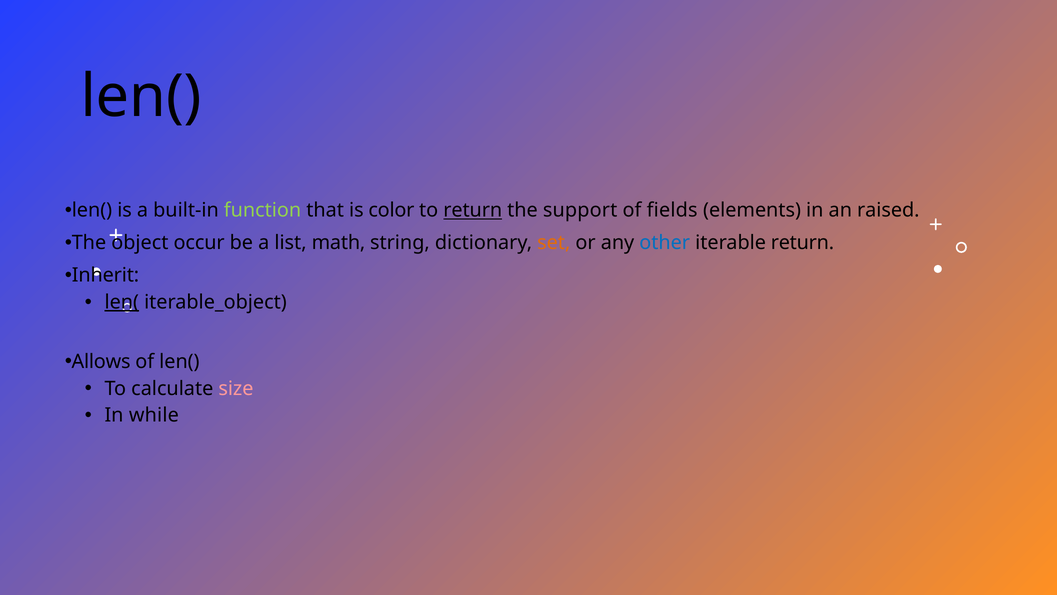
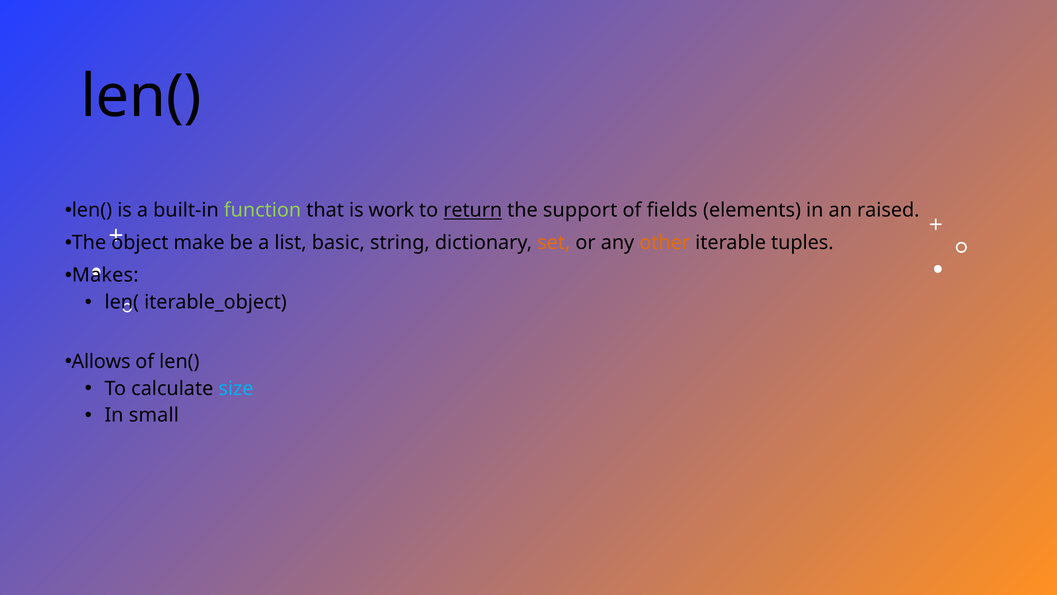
color: color -> work
occur: occur -> make
math: math -> basic
other colour: blue -> orange
iterable return: return -> tuples
Inherit: Inherit -> Makes
len( at (122, 302) underline: present -> none
size colour: pink -> light blue
while: while -> small
